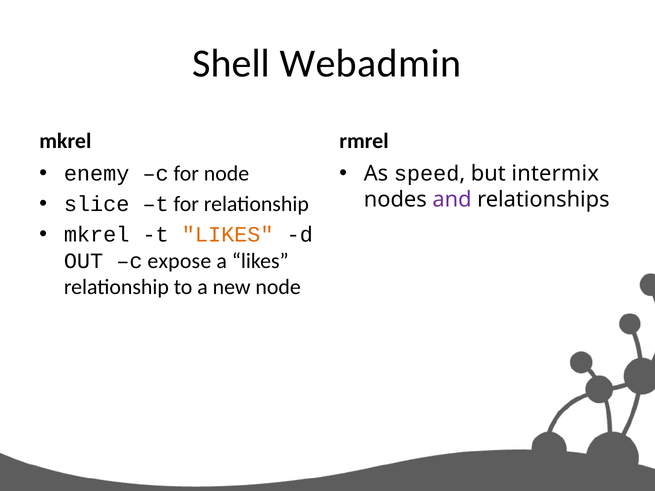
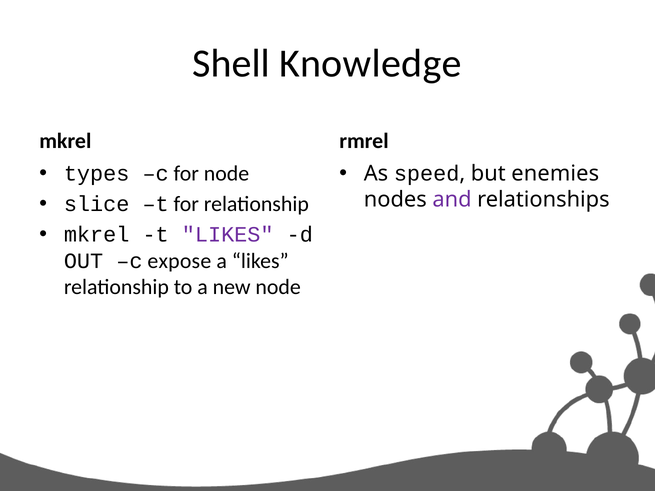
Webadmin: Webadmin -> Knowledge
enemy: enemy -> types
intermix: intermix -> enemies
LIKES at (228, 235) colour: orange -> purple
